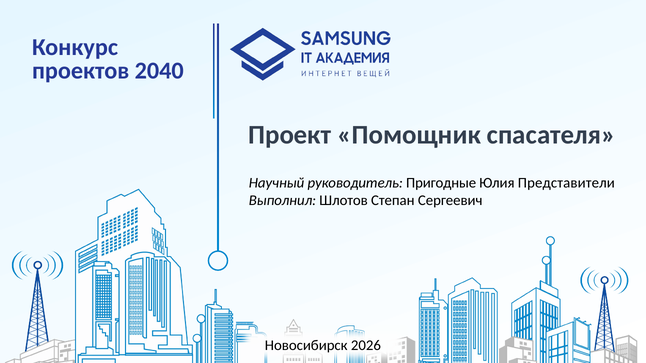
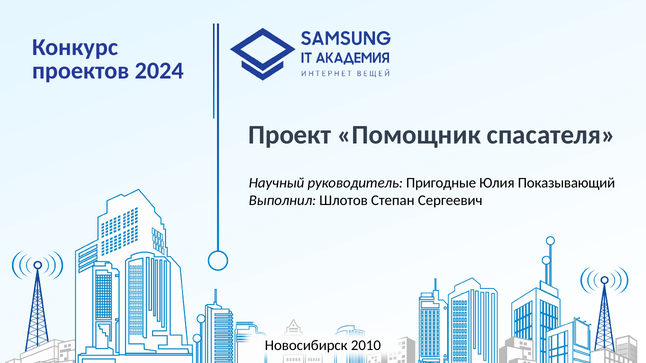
2040: 2040 -> 2024
Представители: Представители -> Показывающий
2026: 2026 -> 2010
